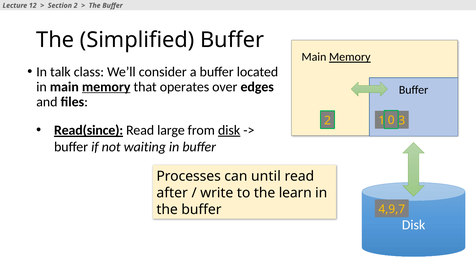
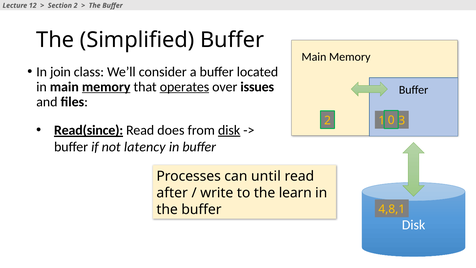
Memory at (350, 57) underline: present -> none
talk: talk -> join
operates underline: none -> present
edges: edges -> issues
large: large -> does
waiting: waiting -> latency
4,9,7: 4,9,7 -> 4,8,1
